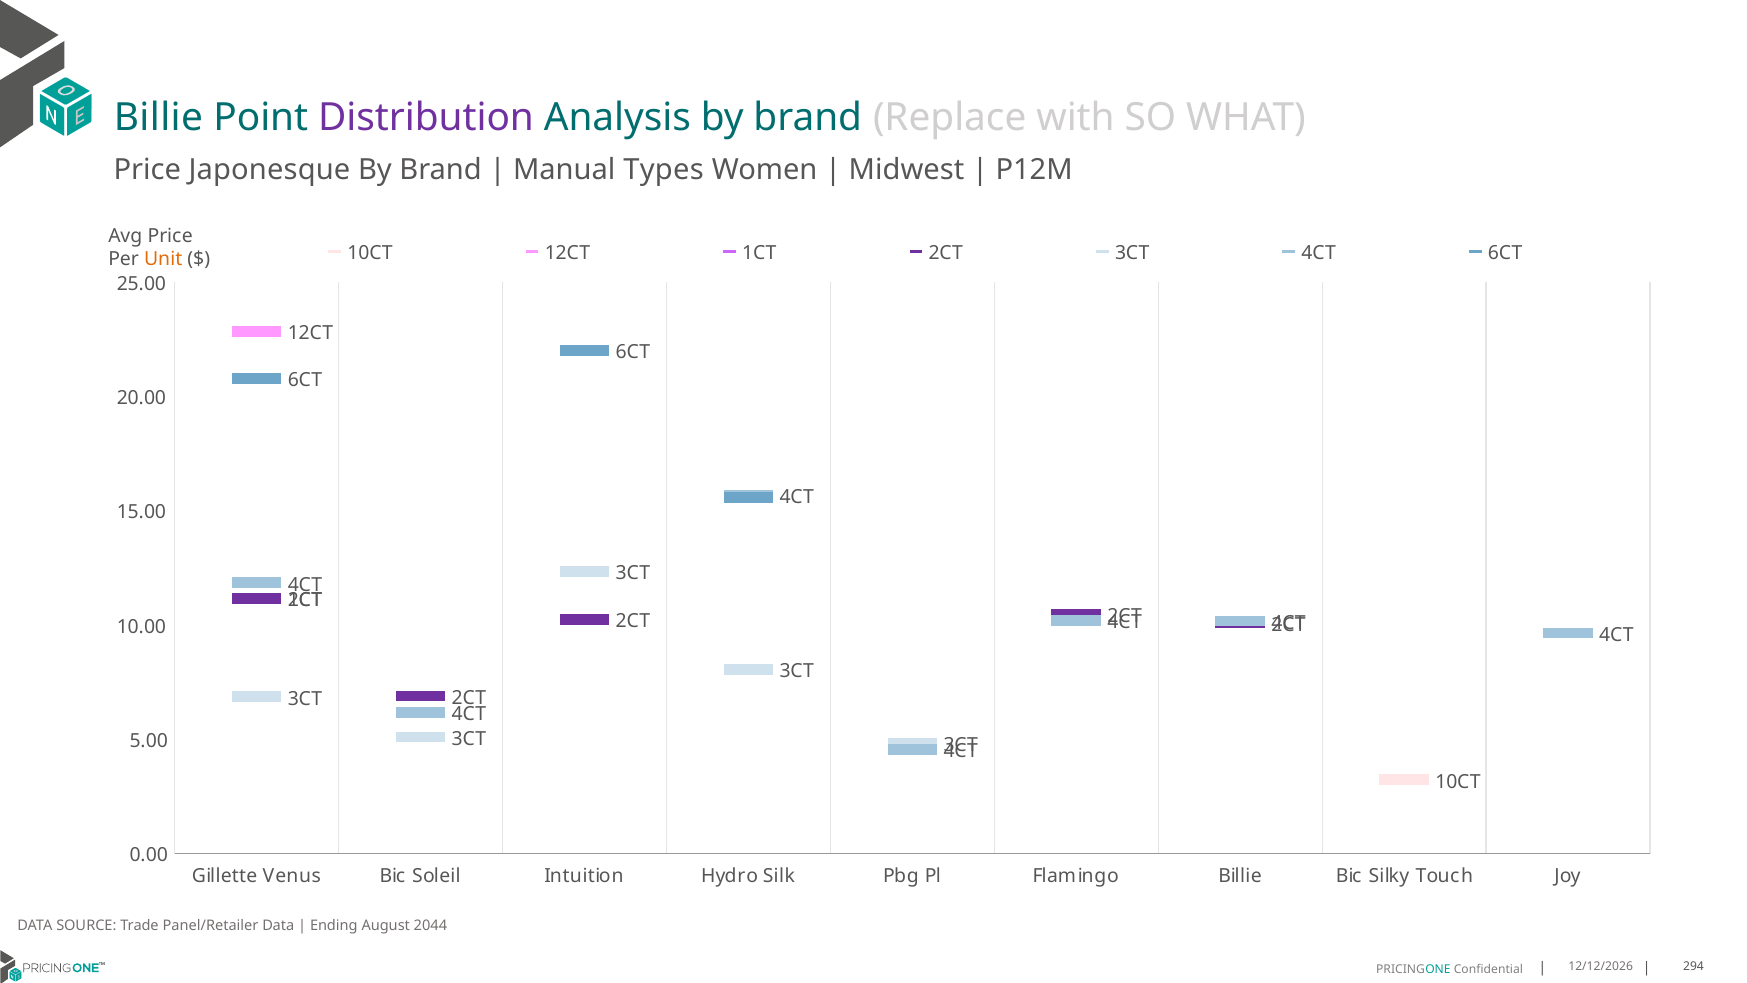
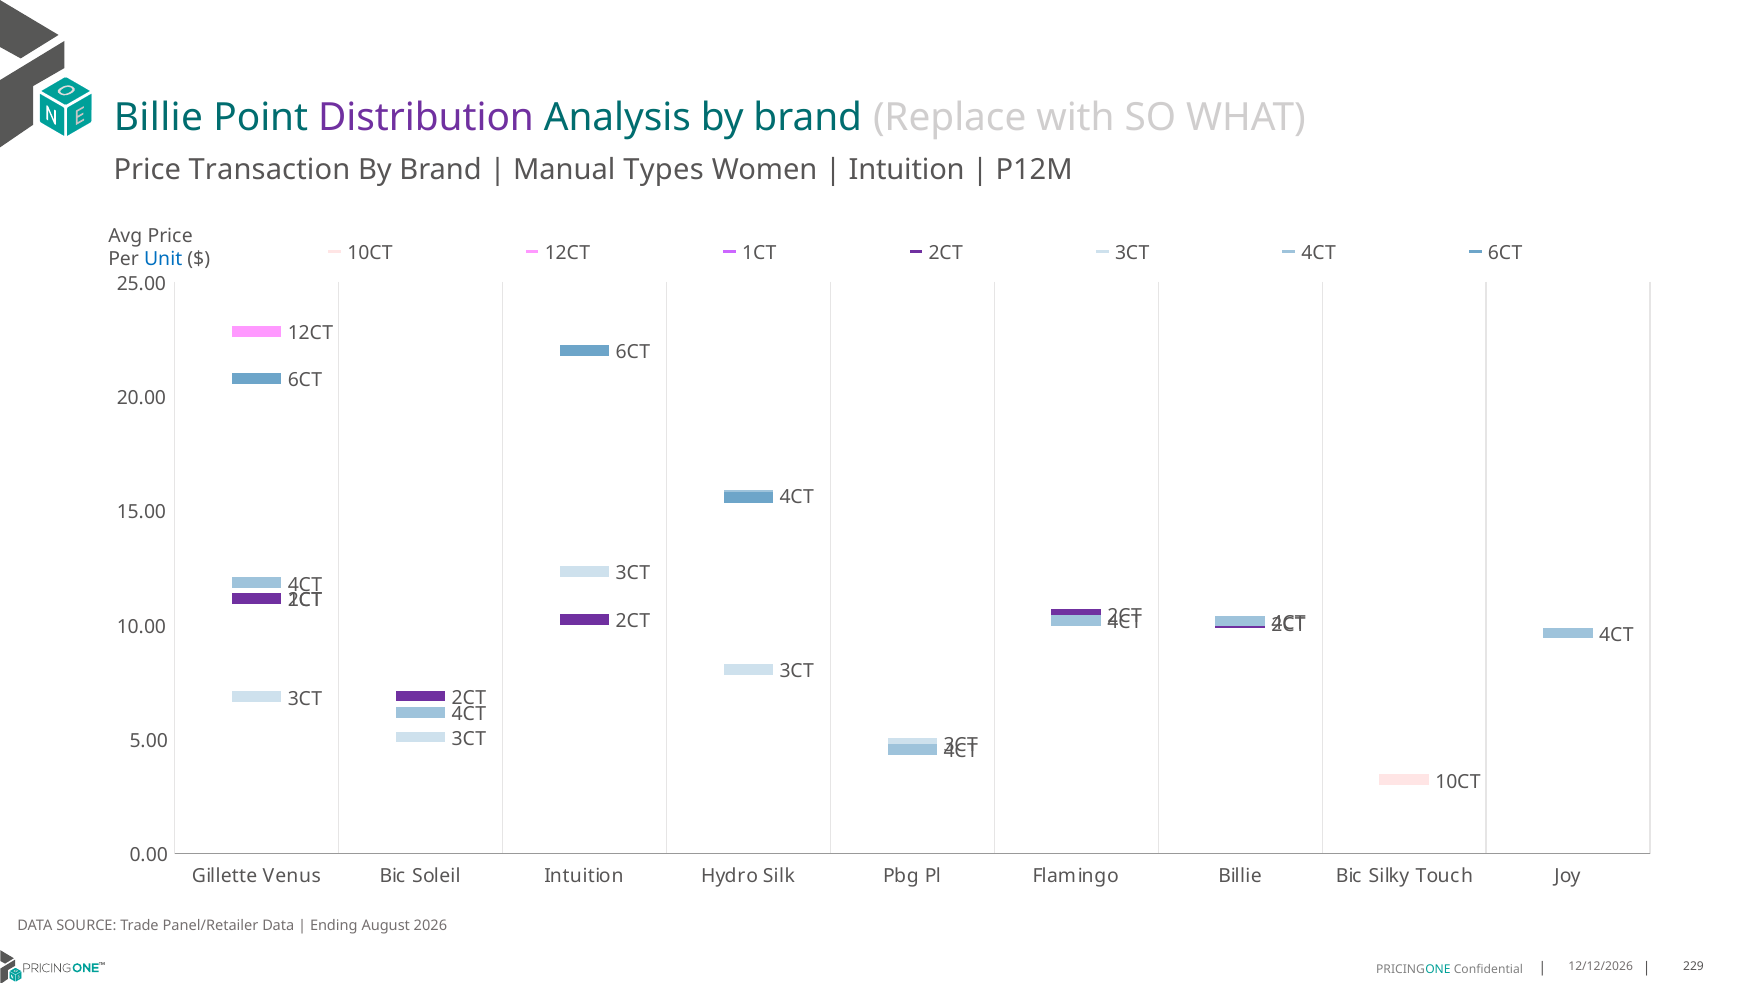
Japonesque: Japonesque -> Transaction
Midwest at (907, 170): Midwest -> Intuition
Unit colour: orange -> blue
2044: 2044 -> 2026
294: 294 -> 229
